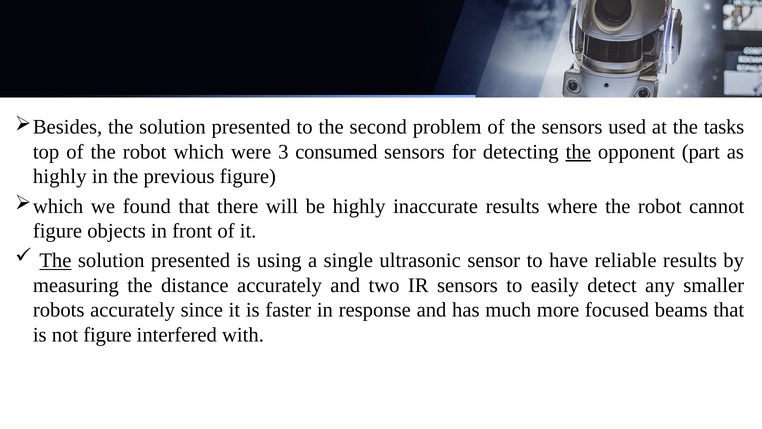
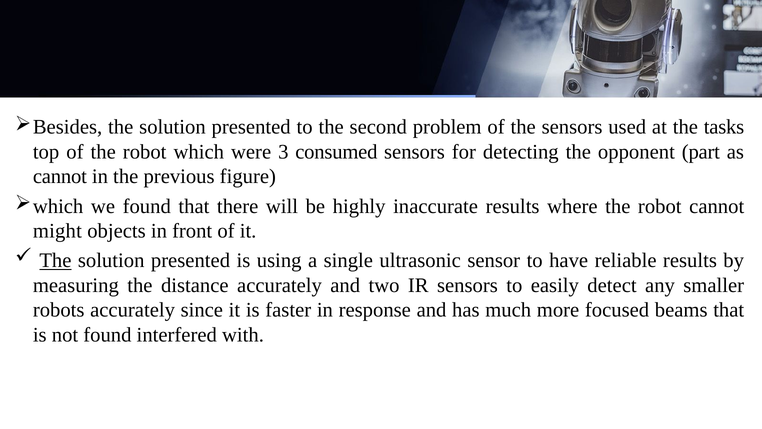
the at (578, 152) underline: present -> none
highly at (60, 177): highly -> cannot
figure at (57, 231): figure -> might
not figure: figure -> found
